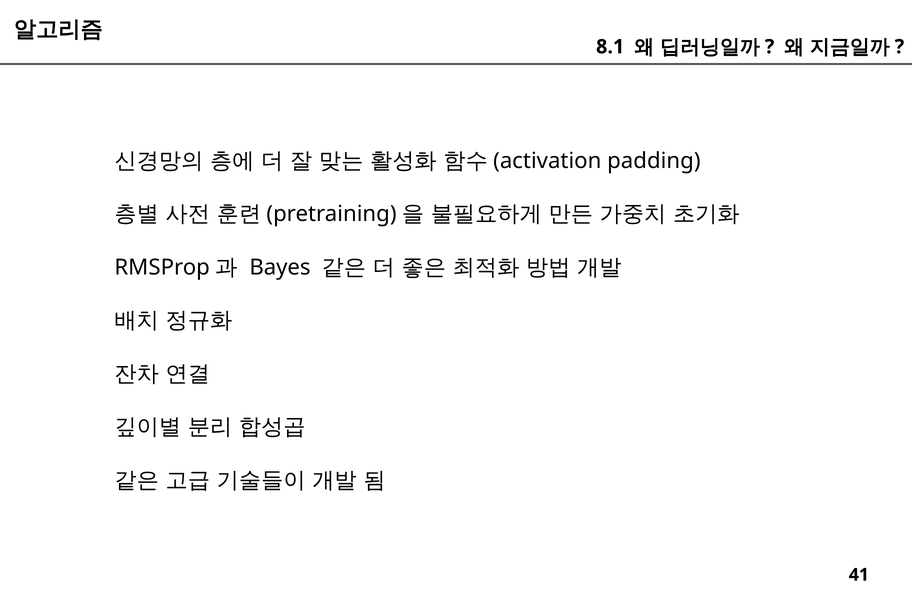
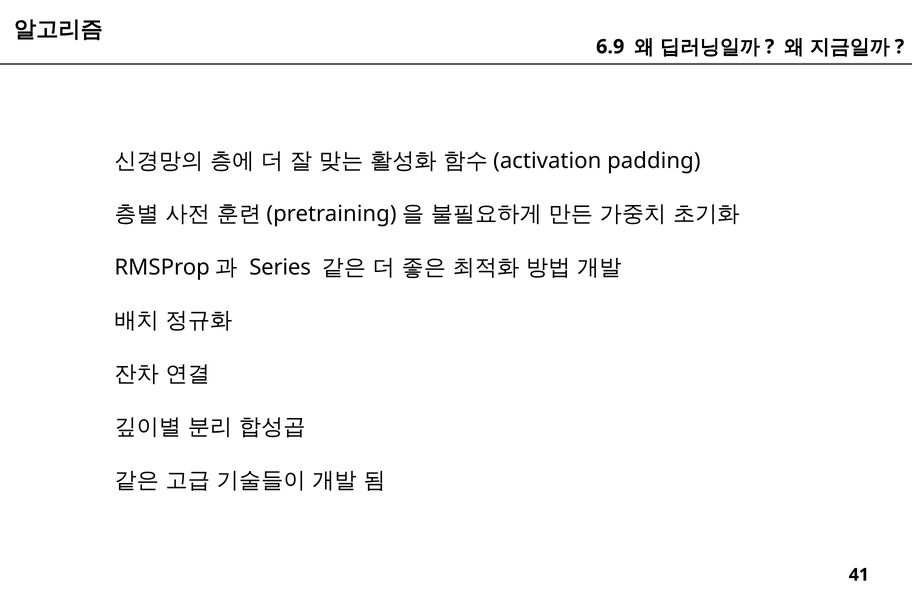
8.1: 8.1 -> 6.9
Bayes: Bayes -> Series
